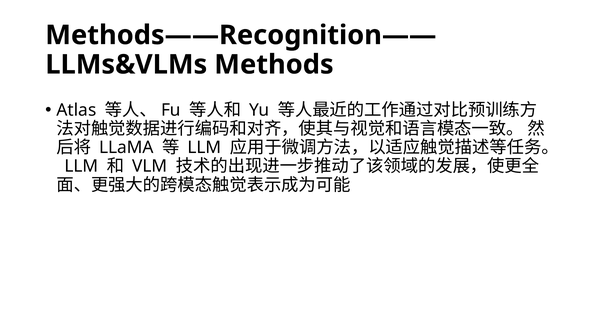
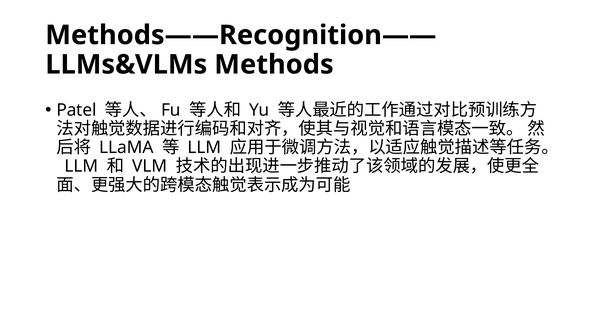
Atlas: Atlas -> Patel
